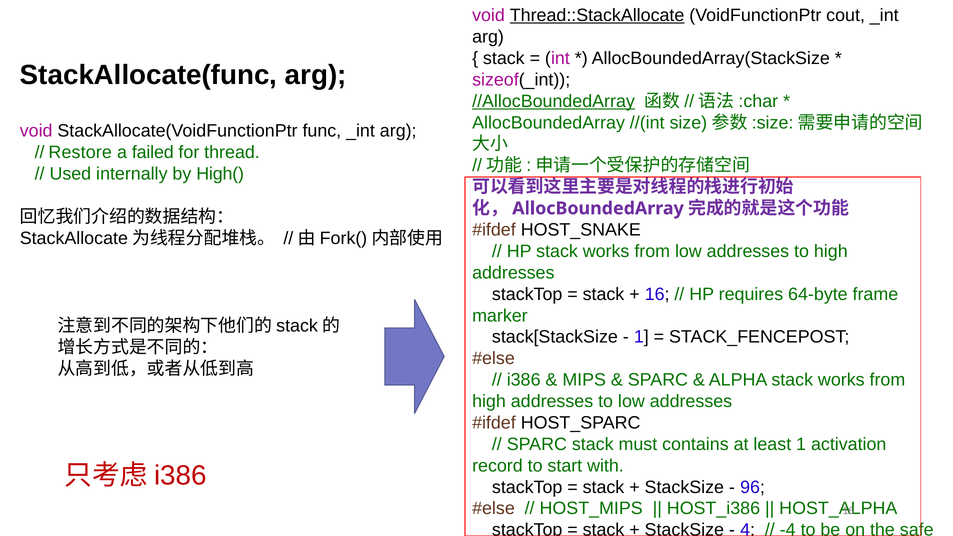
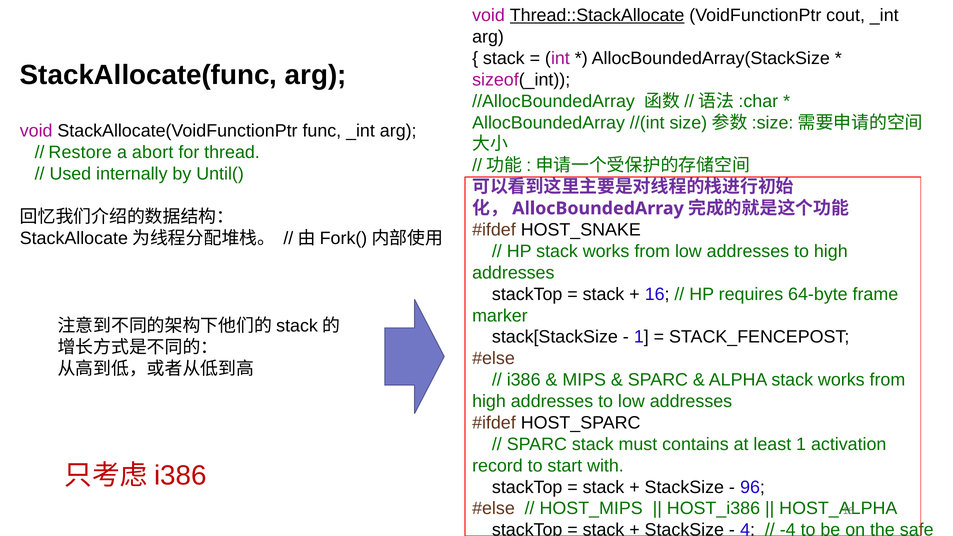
//AllocBoundedArray underline: present -> none
failed: failed -> abort
High(: High( -> Until(
